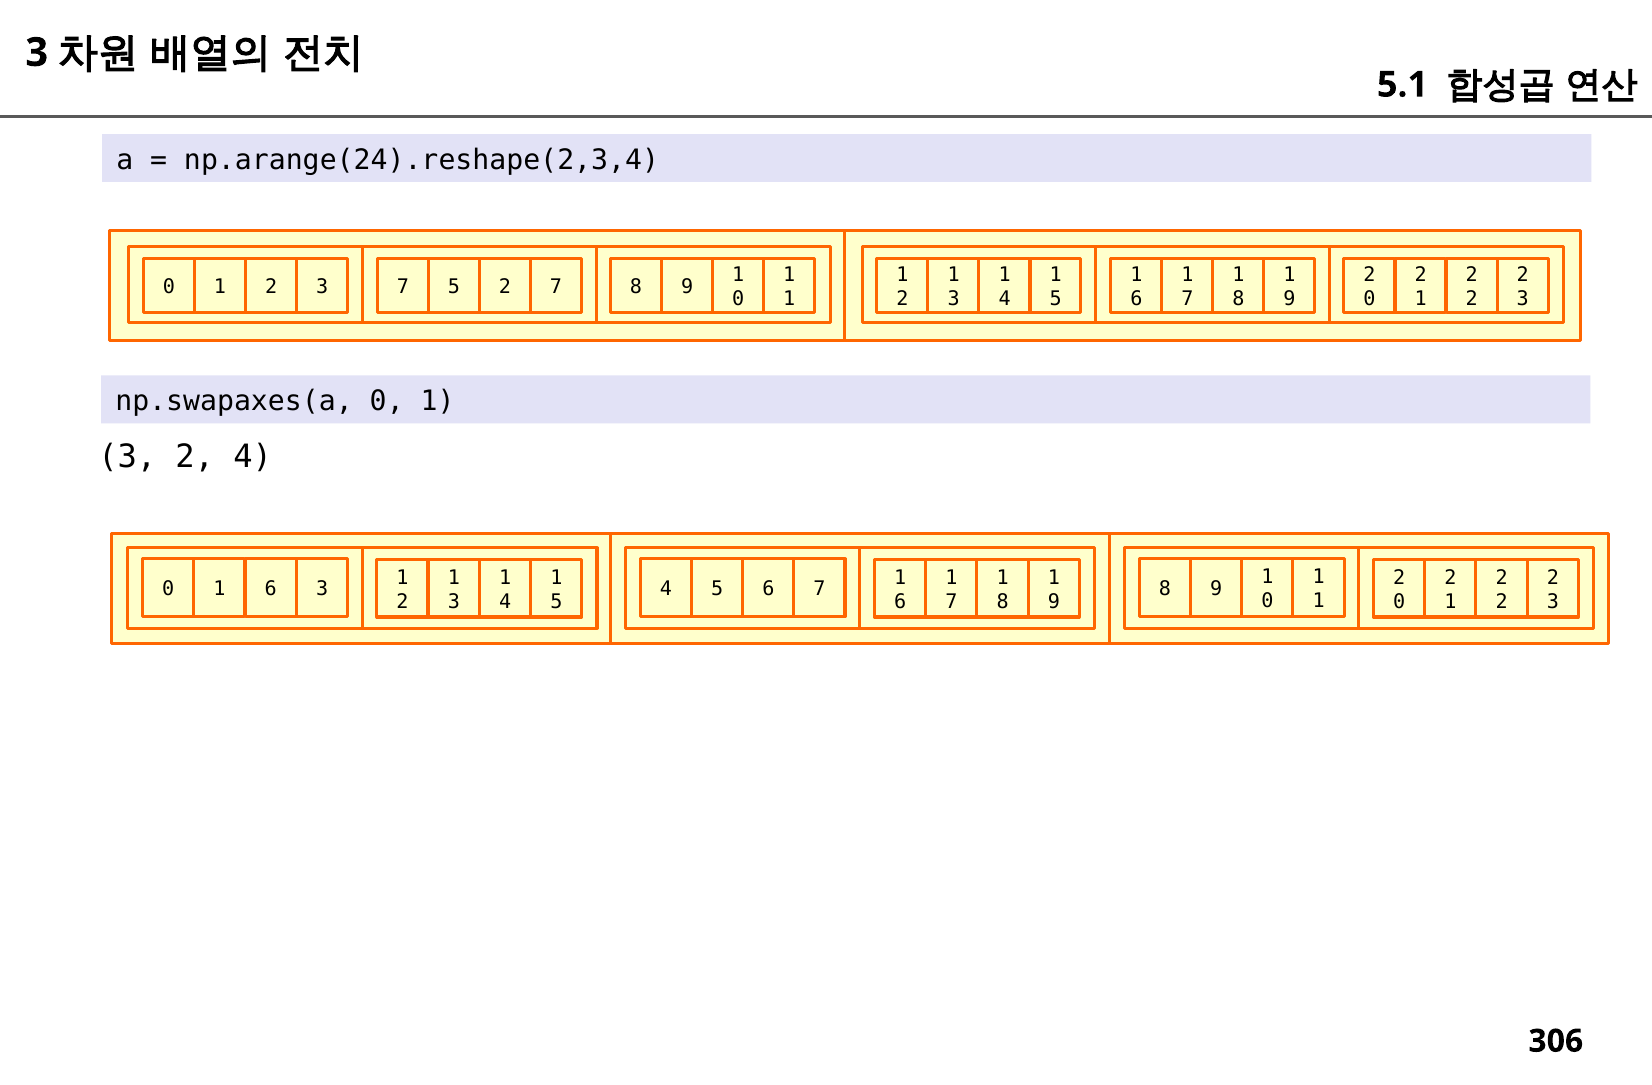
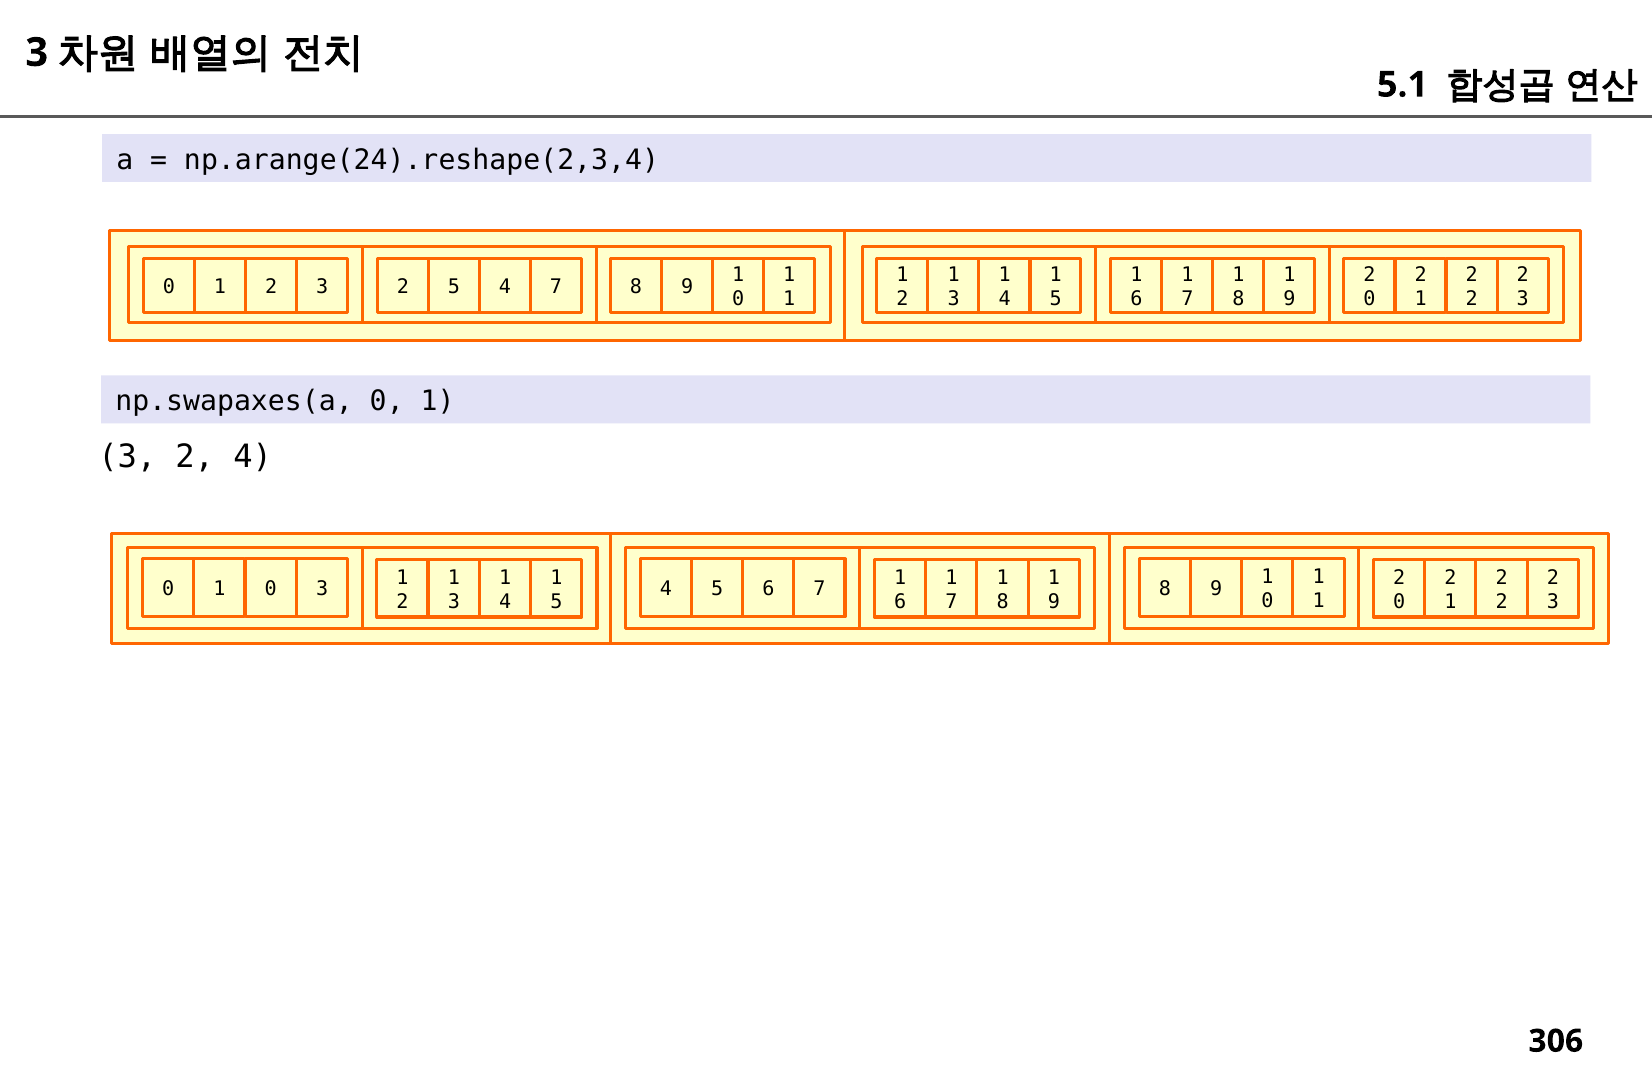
2 3 7: 7 -> 2
2 at (505, 287): 2 -> 4
0 1 6: 6 -> 0
